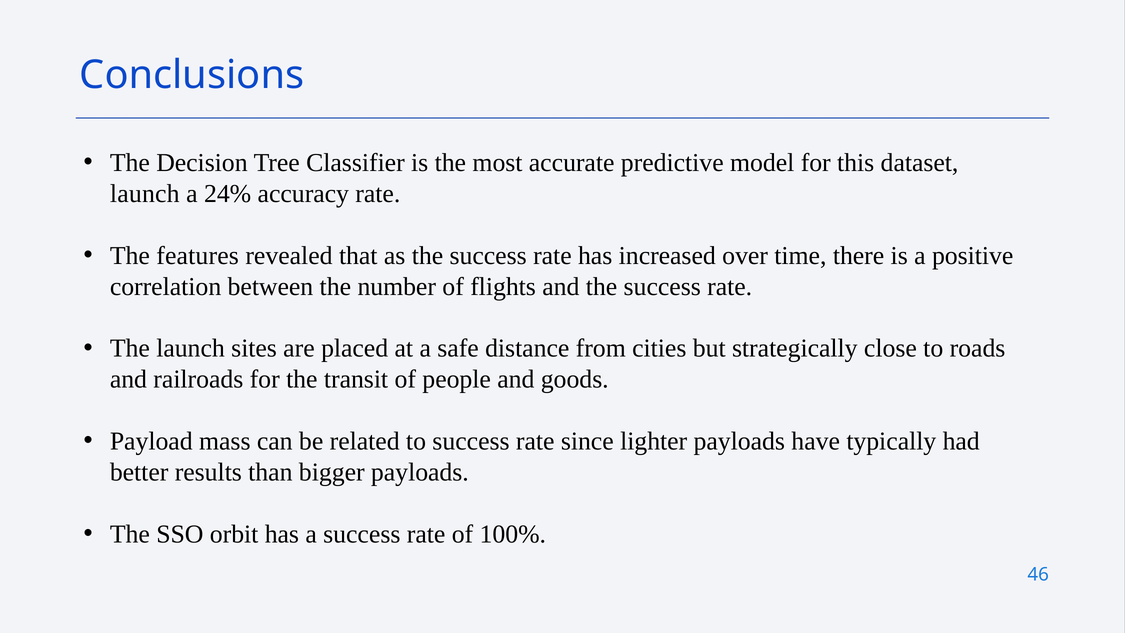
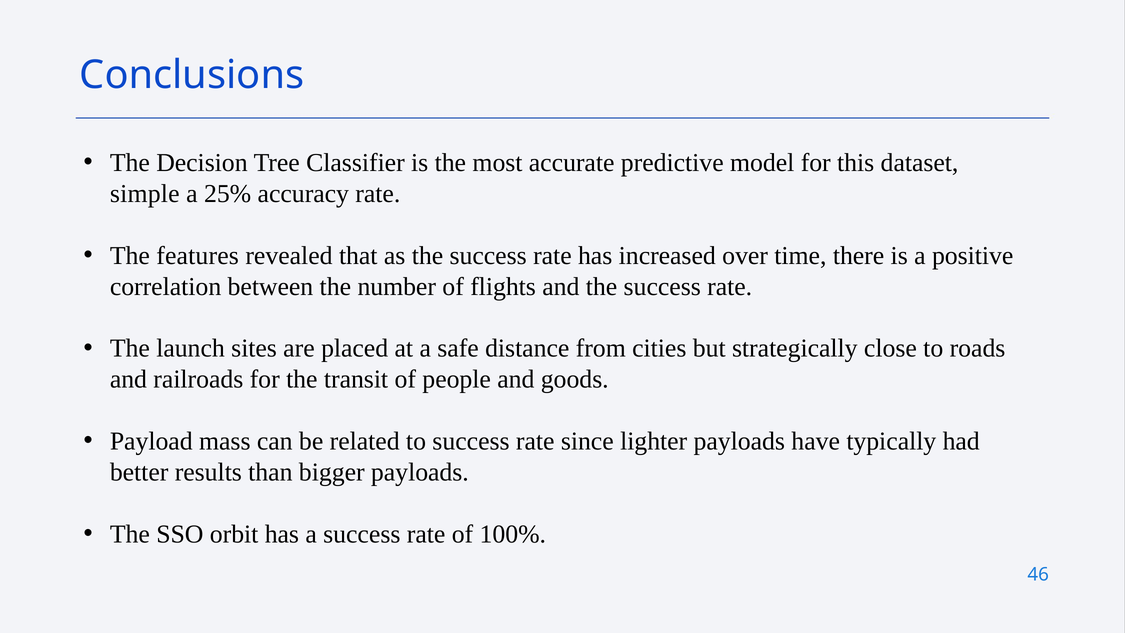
launch at (145, 194): launch -> simple
24%: 24% -> 25%
